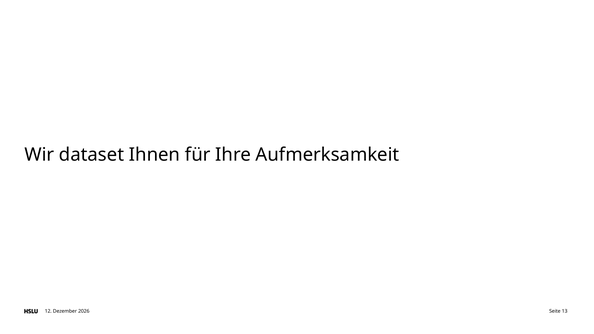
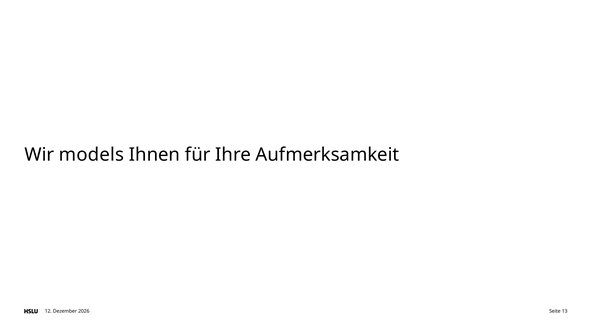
dataset: dataset -> models
